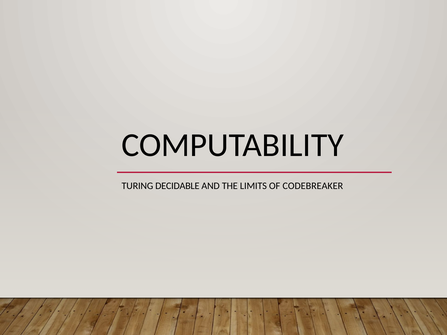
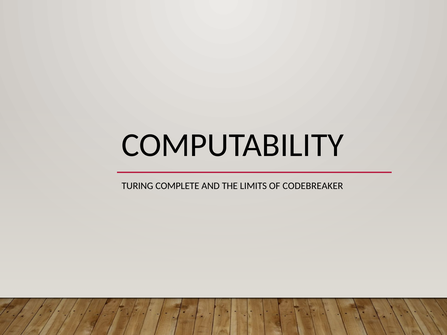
DECIDABLE: DECIDABLE -> COMPLETE
